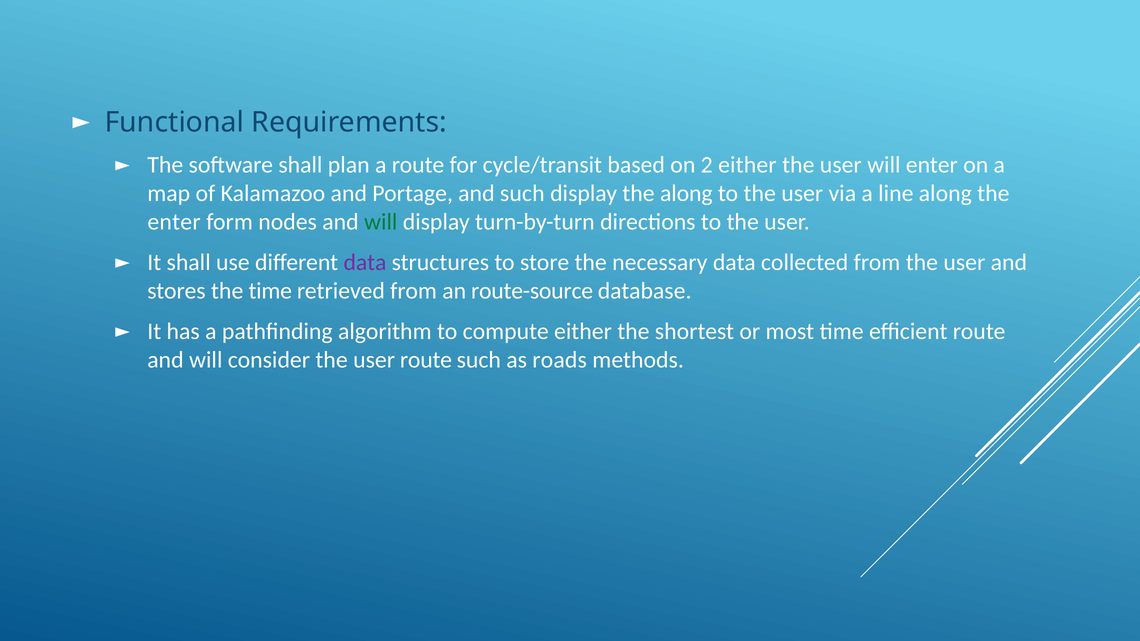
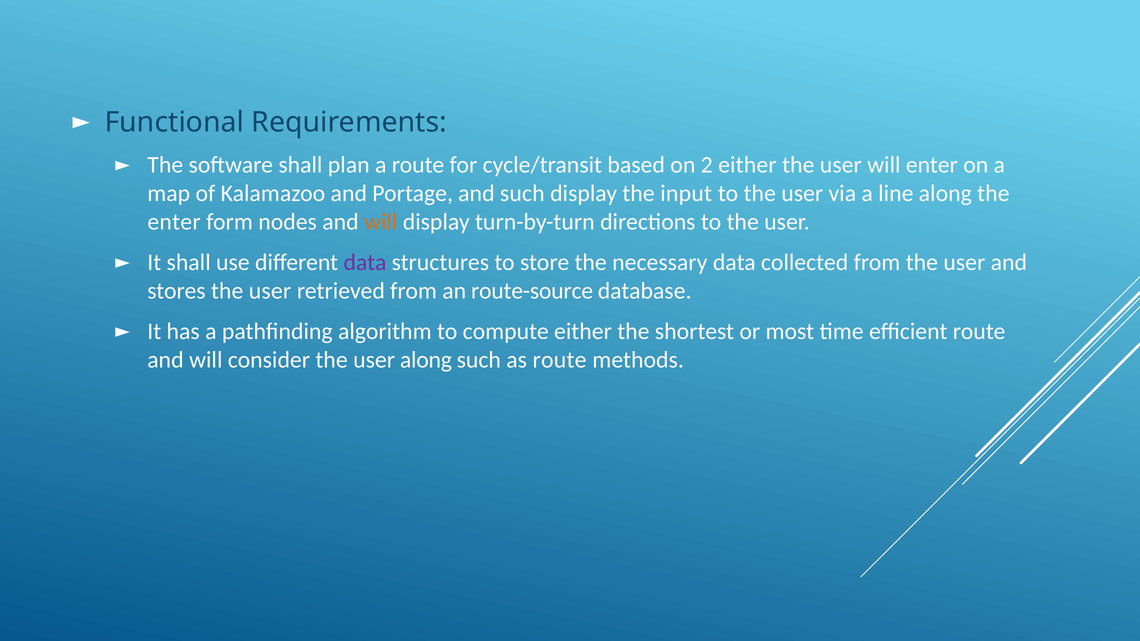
the along: along -> input
will at (381, 222) colour: green -> orange
stores the time: time -> user
user route: route -> along
as roads: roads -> route
